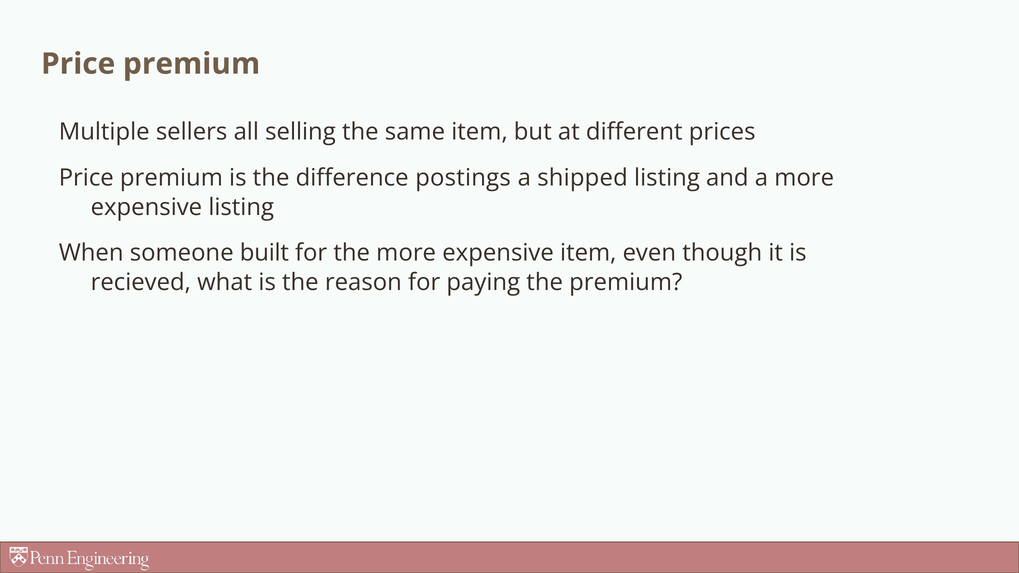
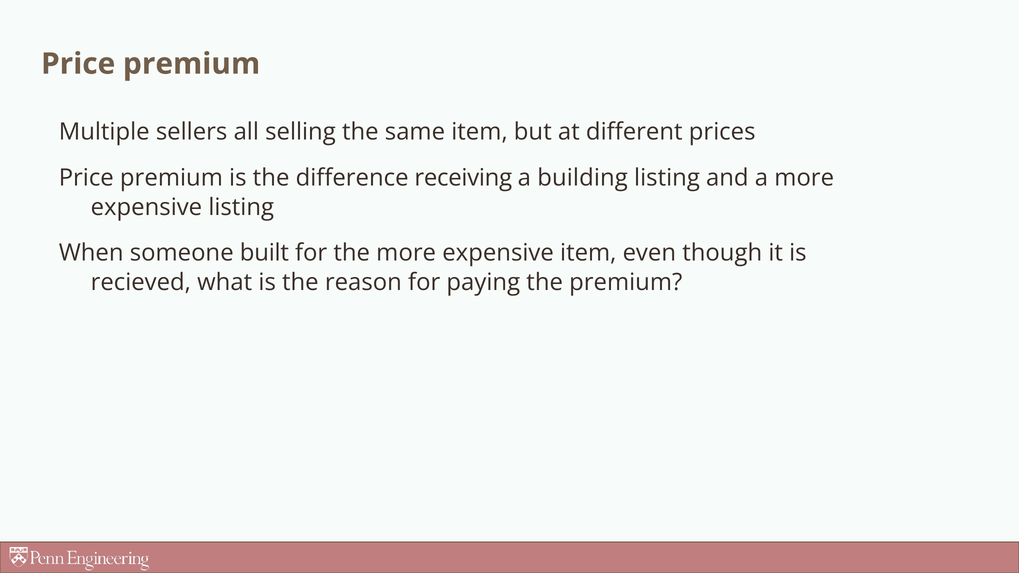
postings: postings -> receiving
shipped: shipped -> building
